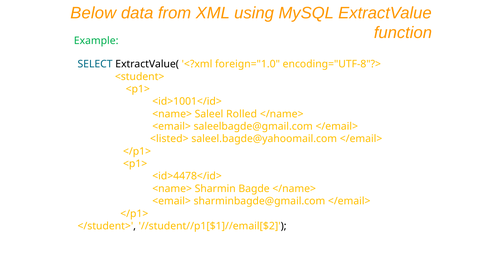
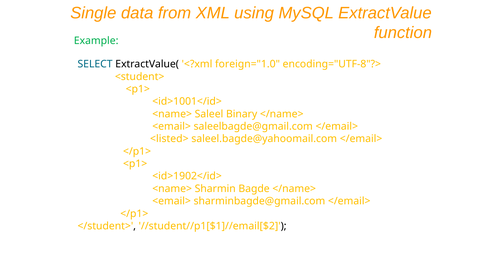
Below: Below -> Single
Rolled: Rolled -> Binary
<id>4478</id>: <id>4478</id> -> <id>1902</id>
